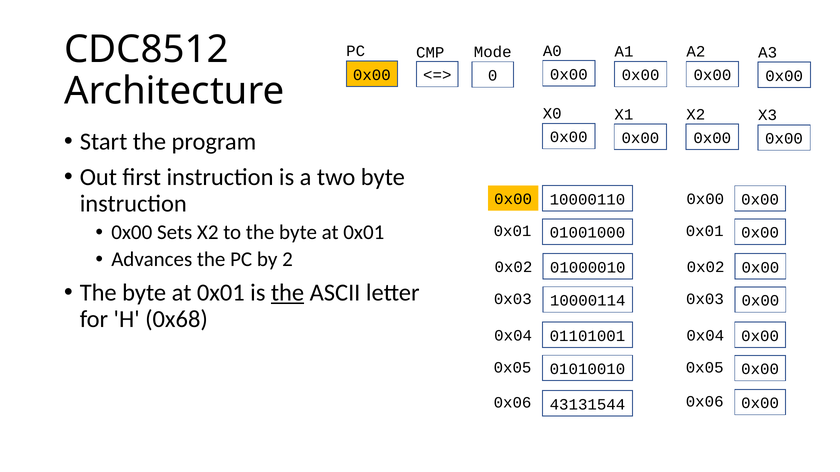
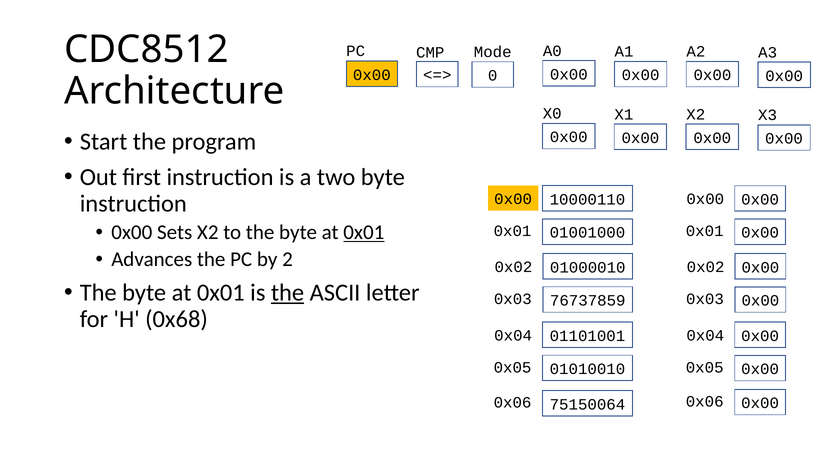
0x01 at (364, 233) underline: none -> present
10000114: 10000114 -> 76737859
43131544: 43131544 -> 75150064
